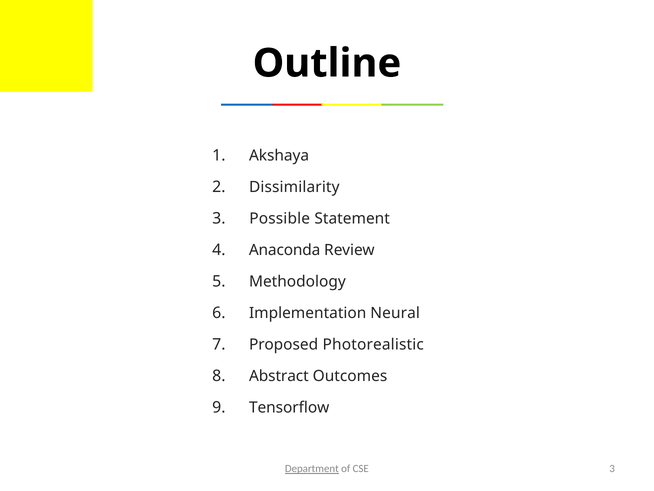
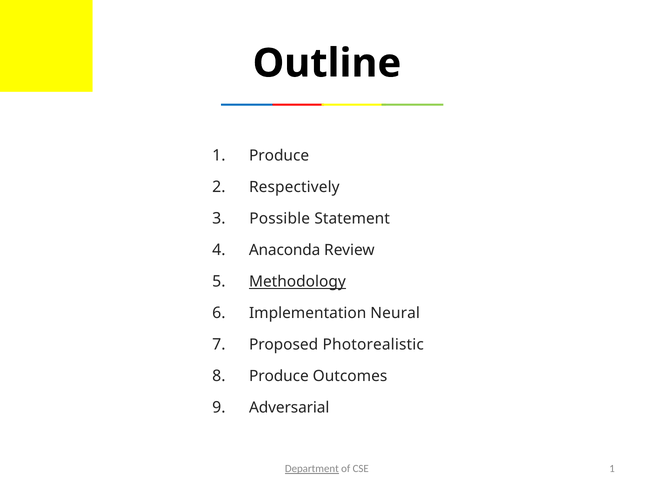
Akshaya at (279, 156): Akshaya -> Produce
Dissimilarity: Dissimilarity -> Respectively
Methodology underline: none -> present
Abstract at (279, 376): Abstract -> Produce
Tensorflow: Tensorflow -> Adversarial
CSE 3: 3 -> 1
